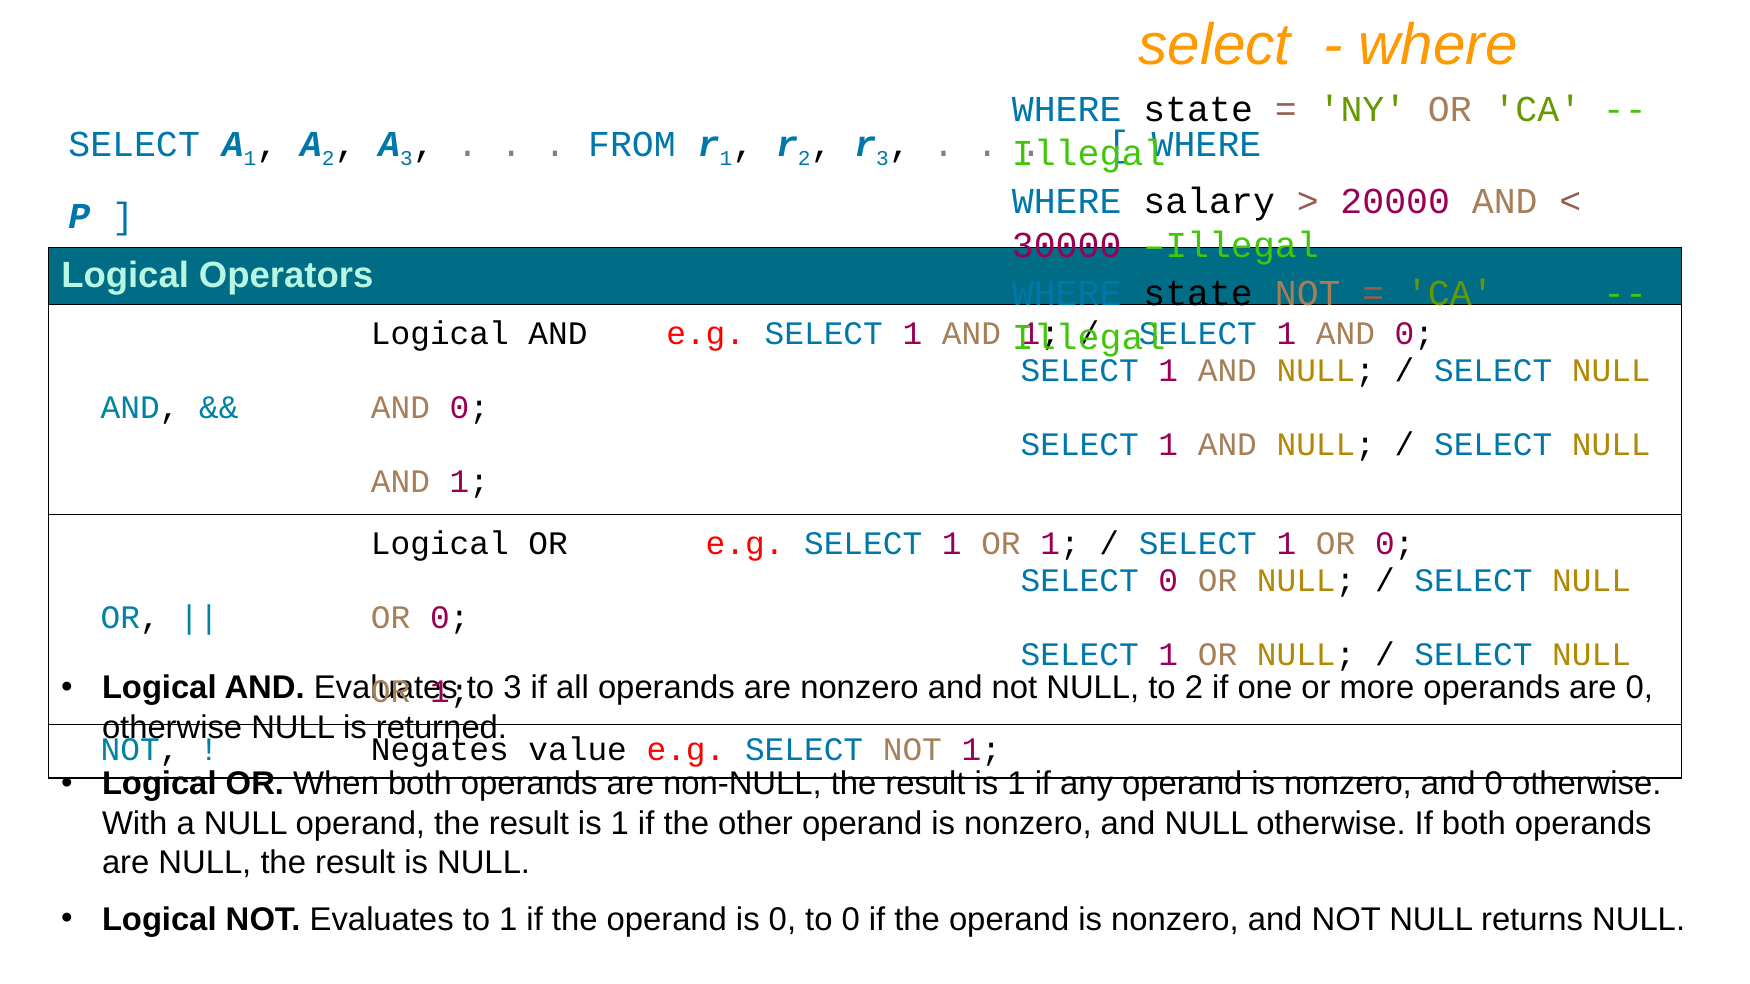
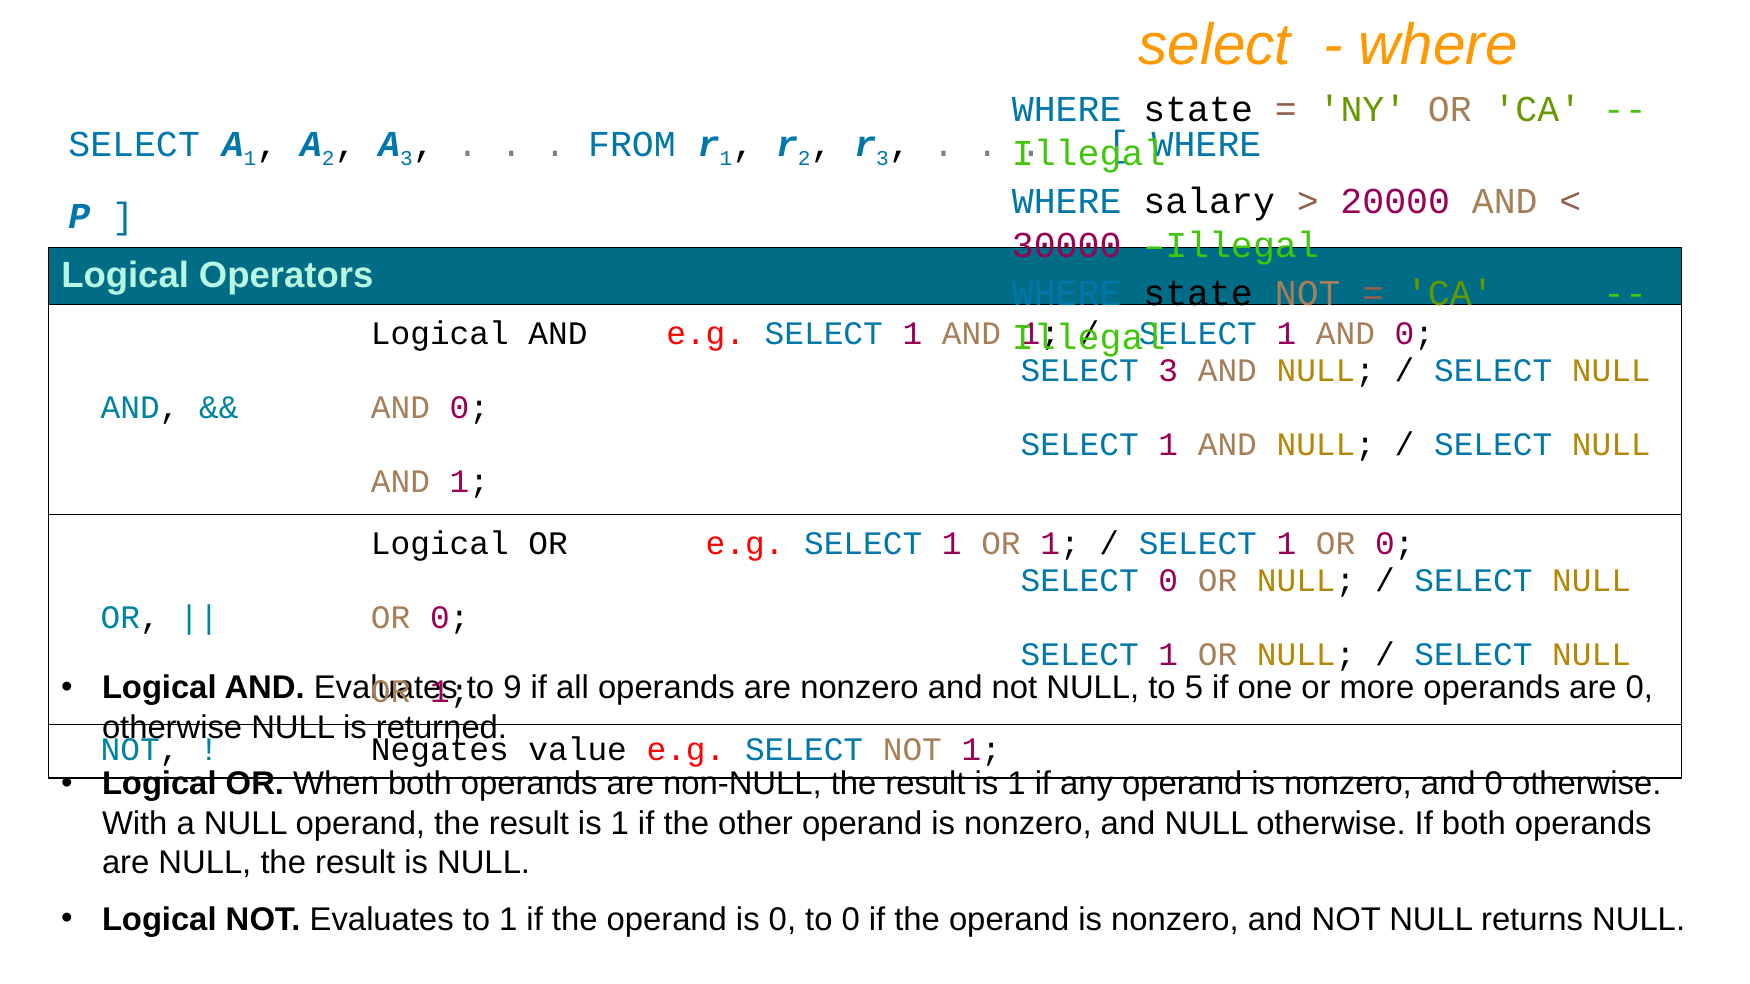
1 at (1168, 371): 1 -> 3
to 3: 3 -> 9
to 2: 2 -> 5
